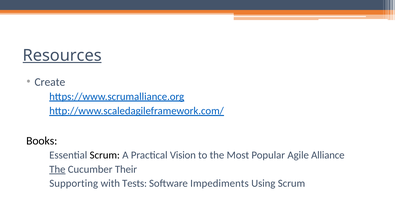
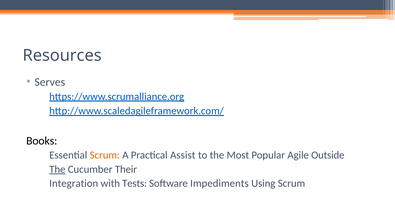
Resources underline: present -> none
Create: Create -> Serves
Scrum at (105, 155) colour: black -> orange
Vision: Vision -> Assist
Alliance: Alliance -> Outside
Supporting: Supporting -> Integration
